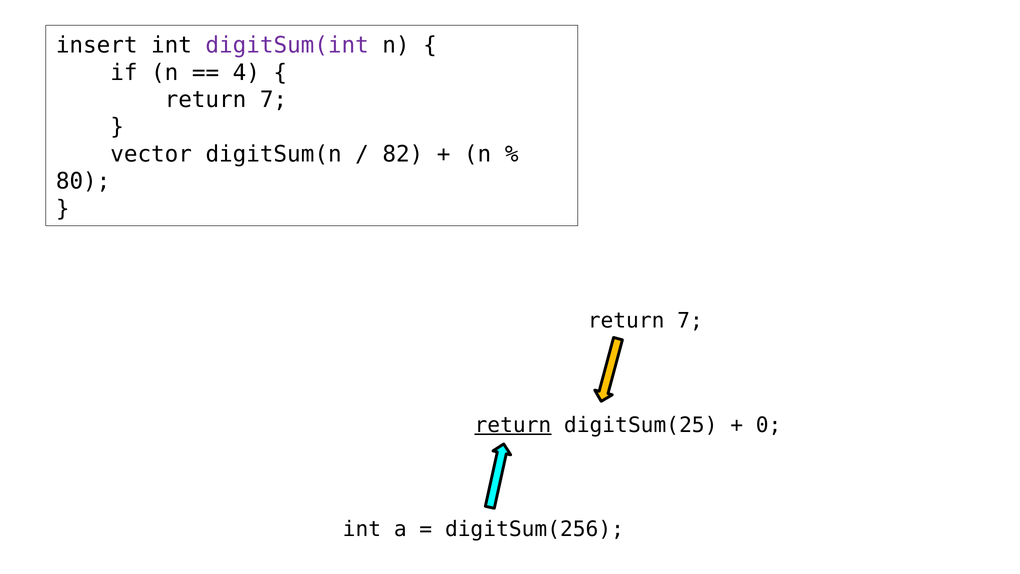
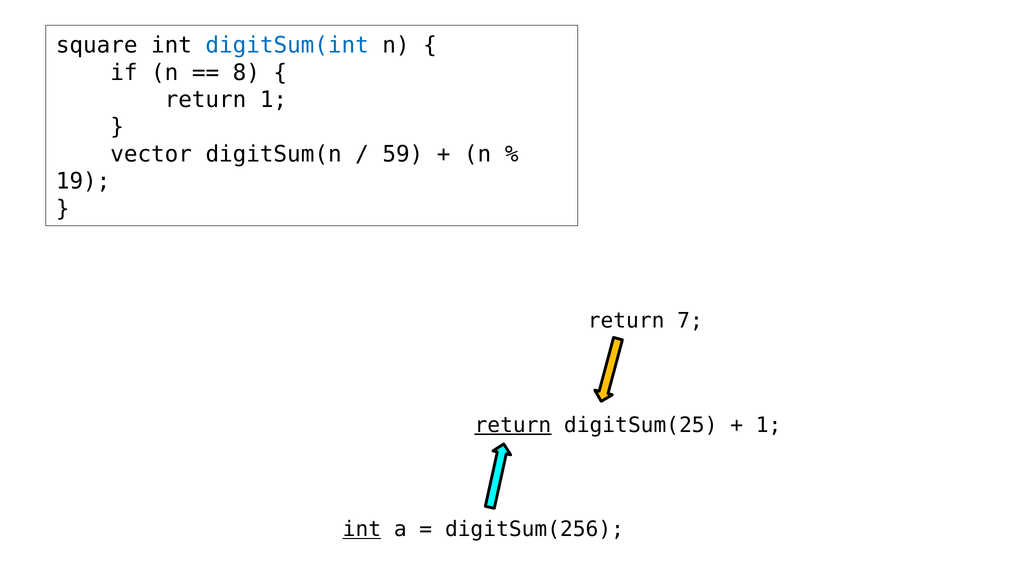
insert: insert -> square
digitSum(int colour: purple -> blue
4: 4 -> 8
7 at (273, 100): 7 -> 1
82: 82 -> 59
80: 80 -> 19
0 at (769, 425): 0 -> 1
int at (362, 529) underline: none -> present
